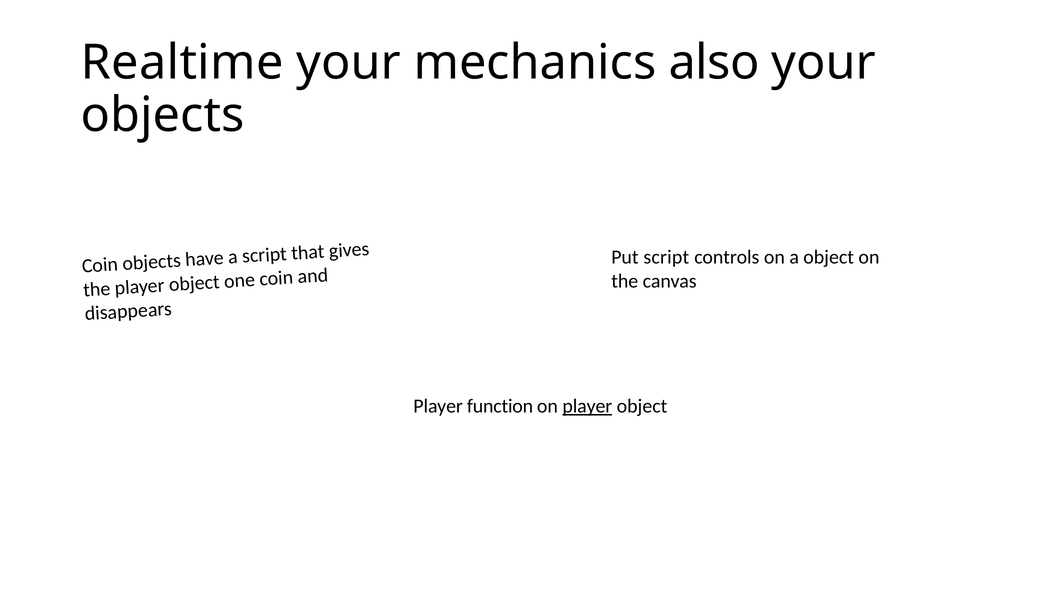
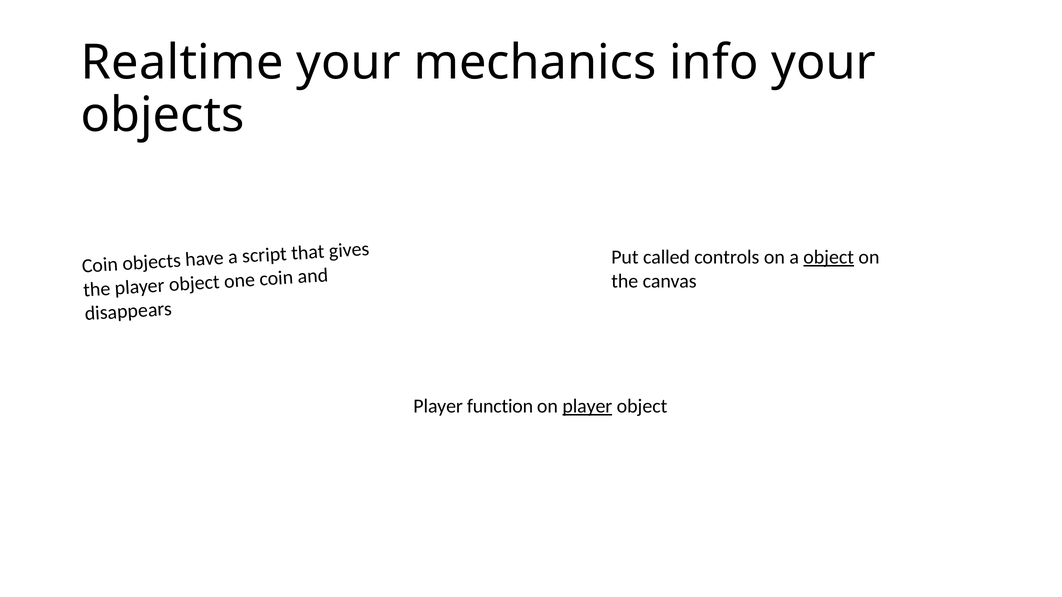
also: also -> info
Put script: script -> called
object at (829, 257) underline: none -> present
